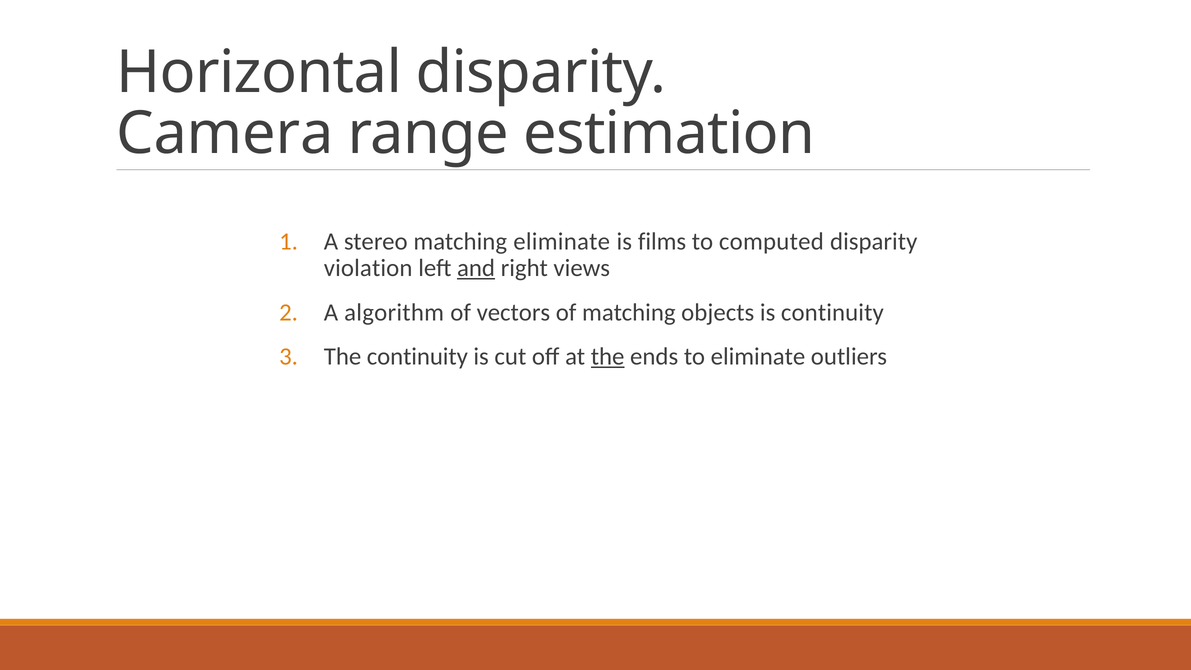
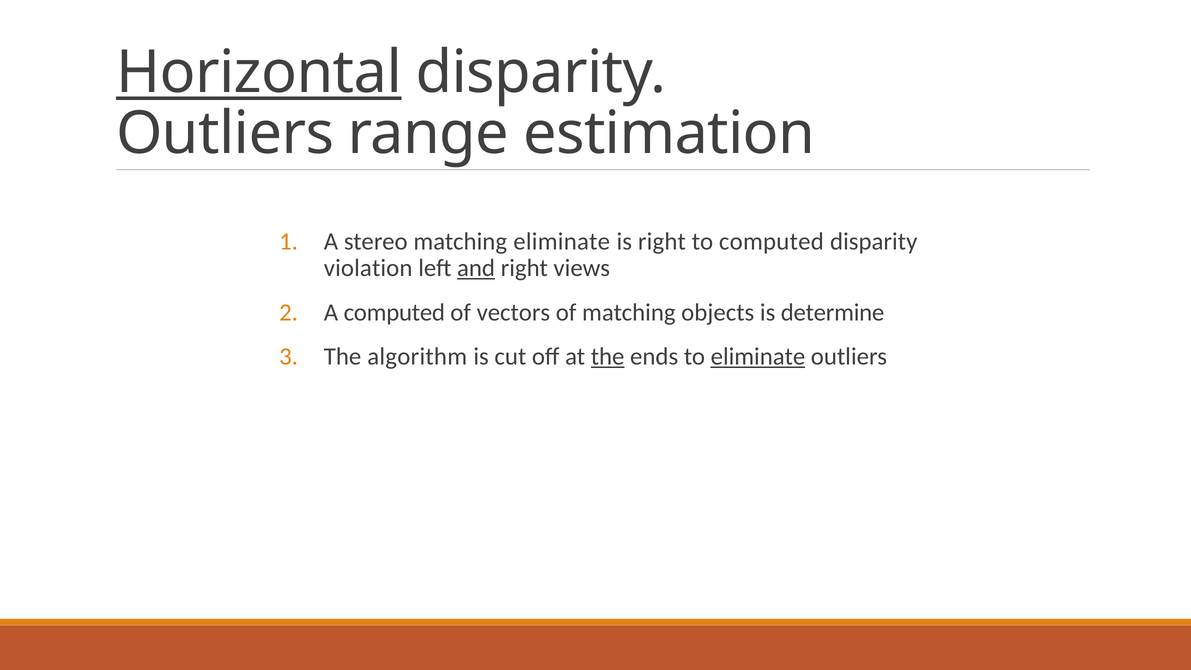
Horizontal underline: none -> present
Camera at (225, 133): Camera -> Outliers
is films: films -> right
A algorithm: algorithm -> computed
is continuity: continuity -> determine
The continuity: continuity -> algorithm
eliminate at (758, 357) underline: none -> present
